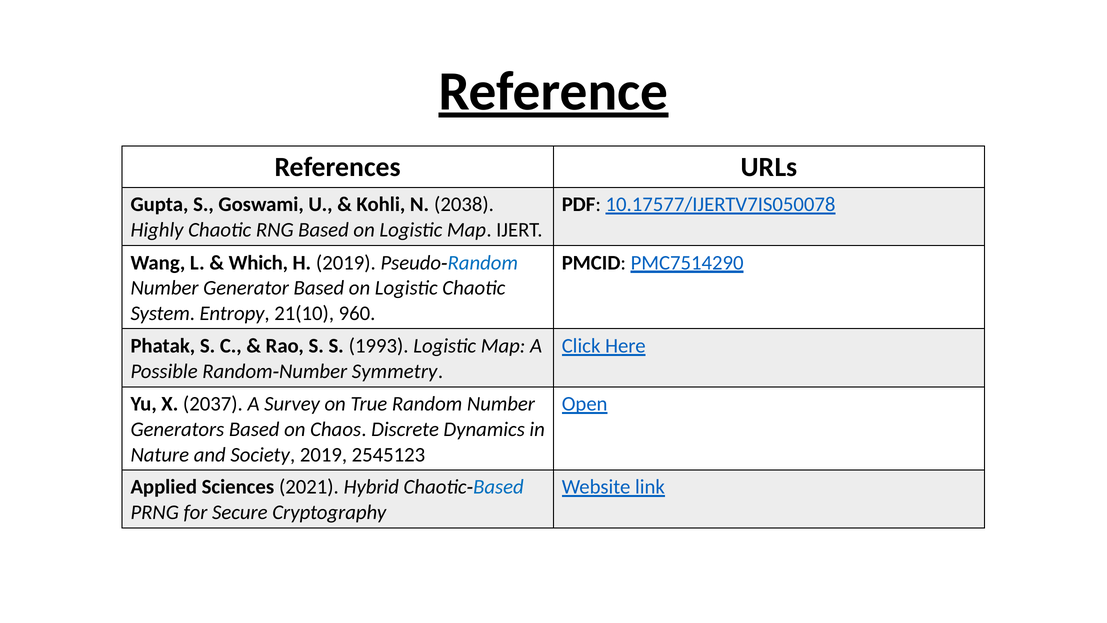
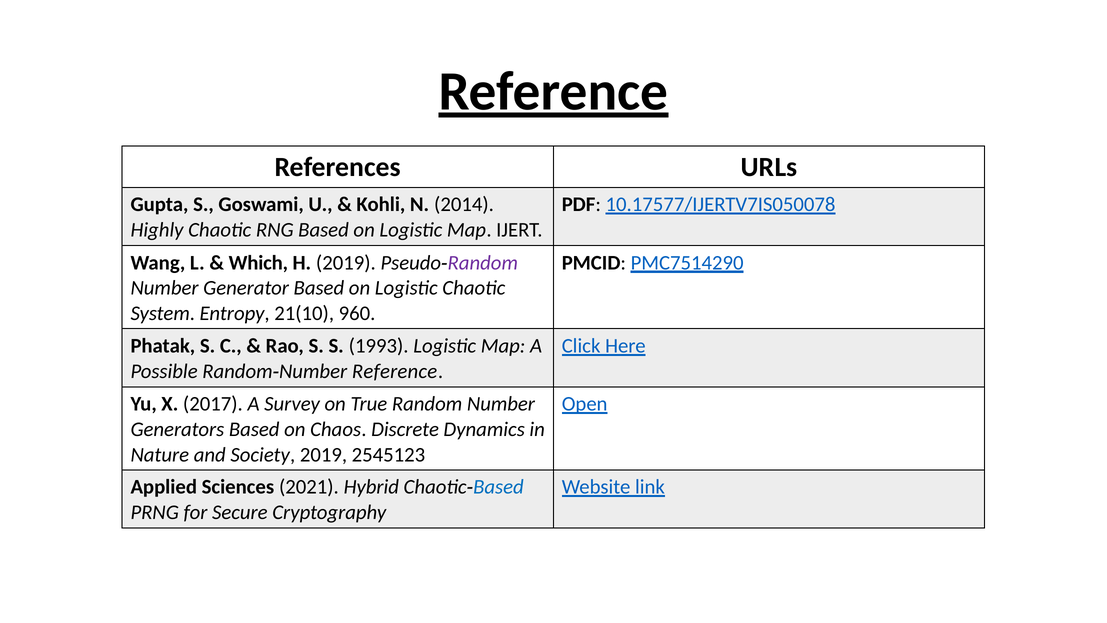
2038: 2038 -> 2014
Random at (483, 263) colour: blue -> purple
Number Symmetry: Symmetry -> Reference
2037: 2037 -> 2017
